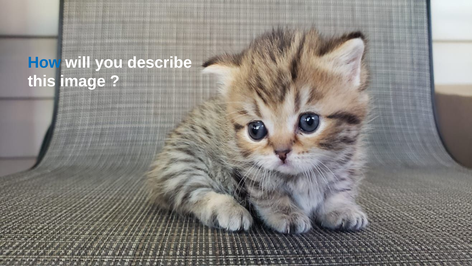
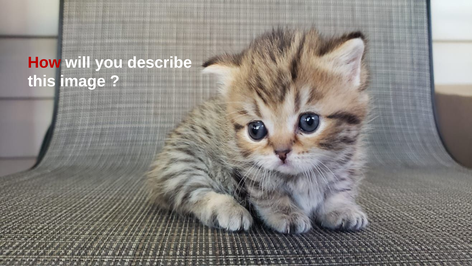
How colour: blue -> red
